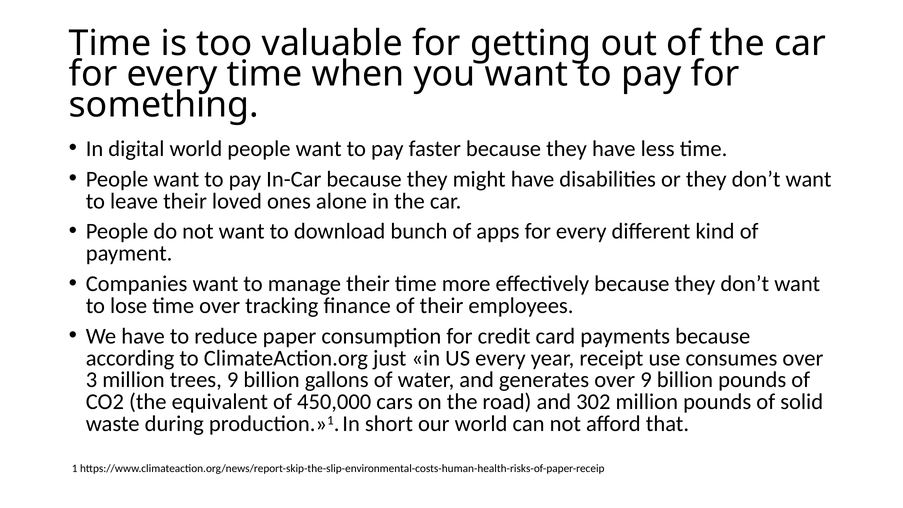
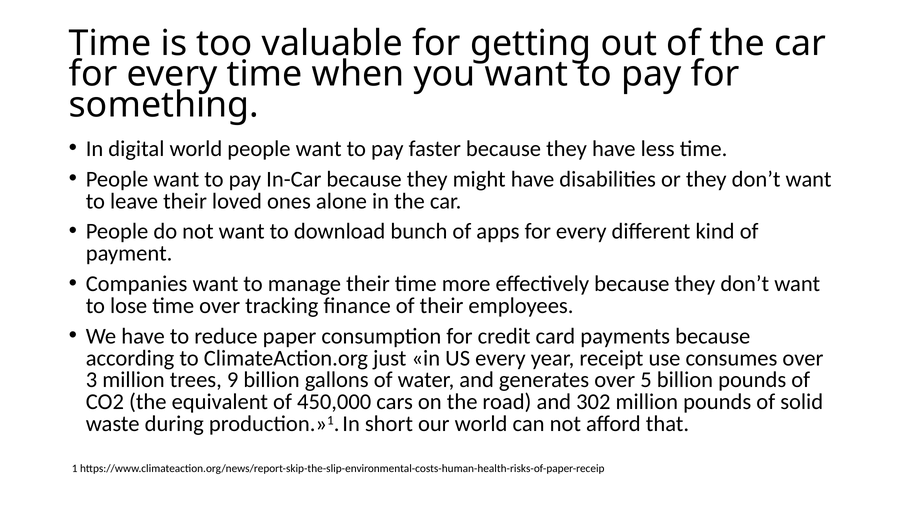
over 9: 9 -> 5
